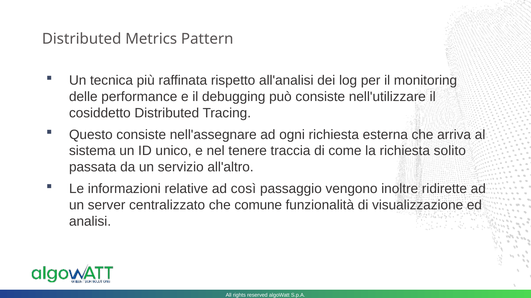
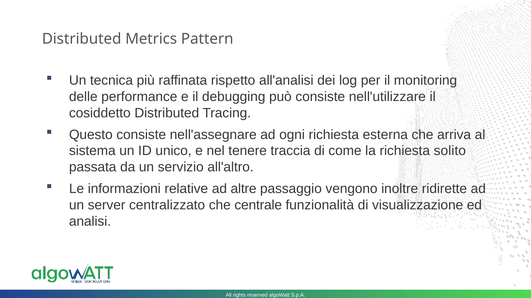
così: così -> altre
comune: comune -> centrale
